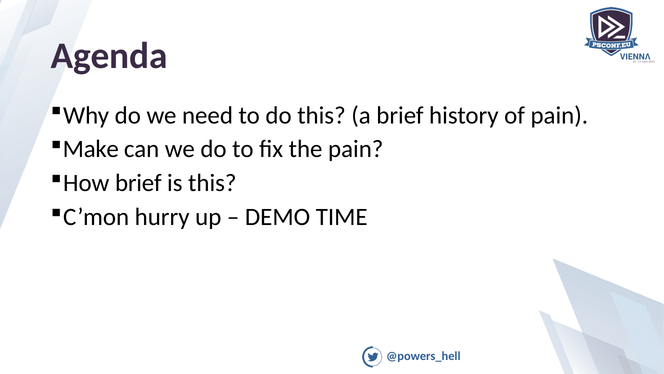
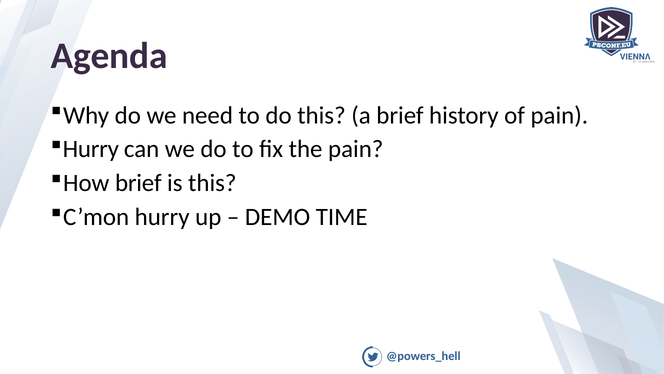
Make at (91, 149): Make -> Hurry
